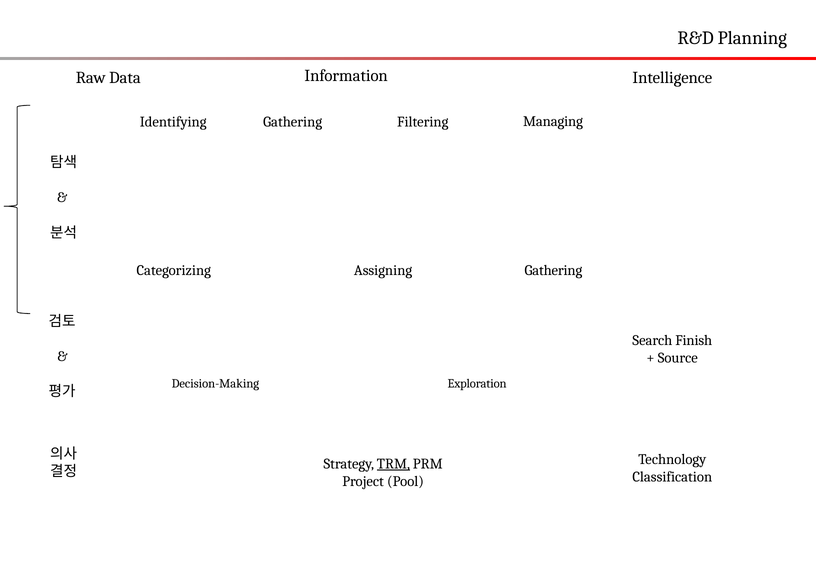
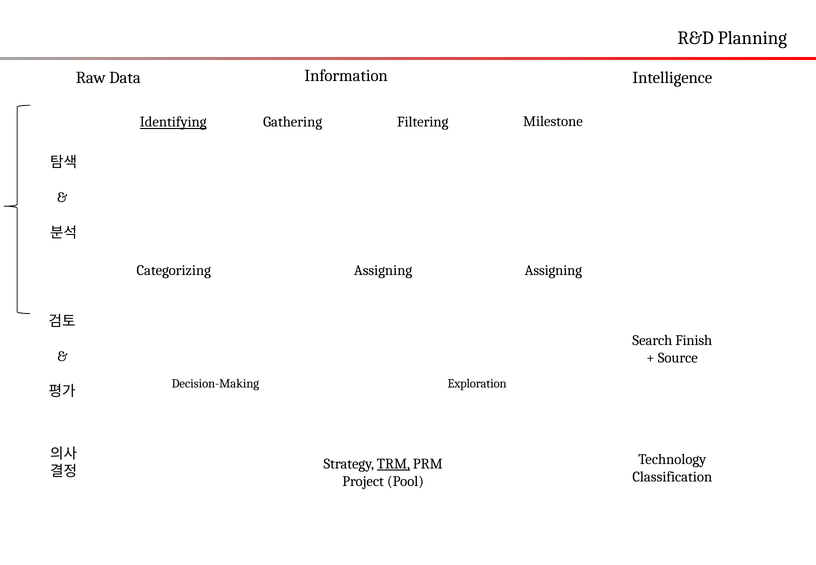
Managing: Managing -> Milestone
Identifying underline: none -> present
Assigning Gathering: Gathering -> Assigning
